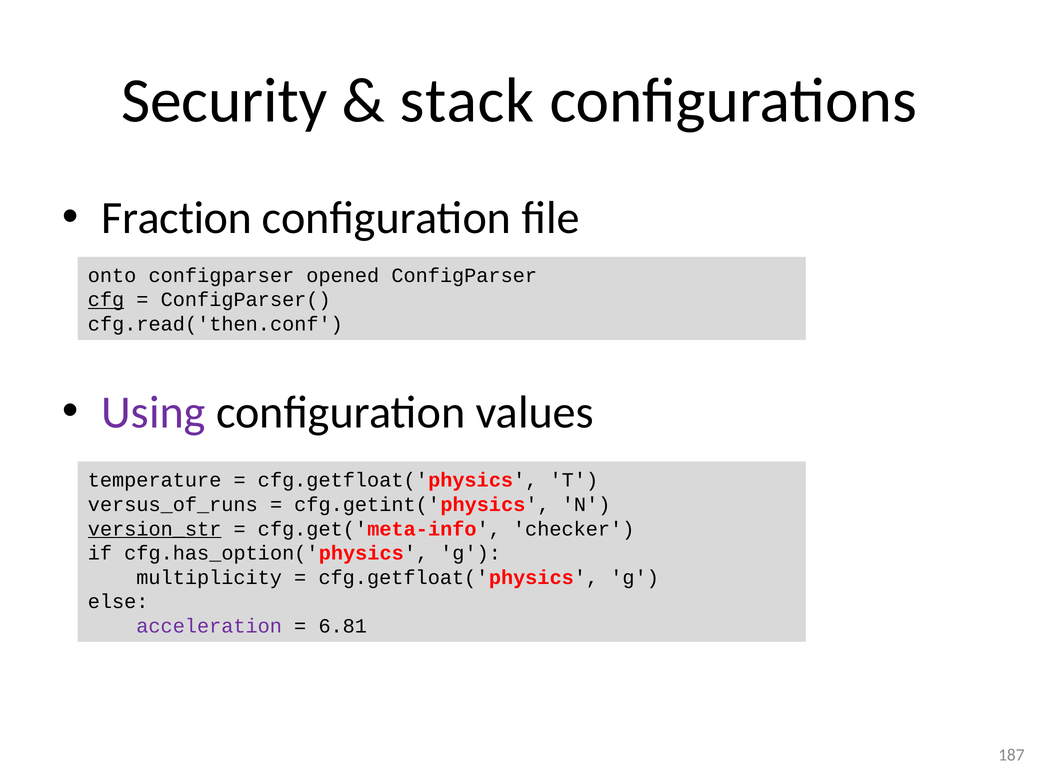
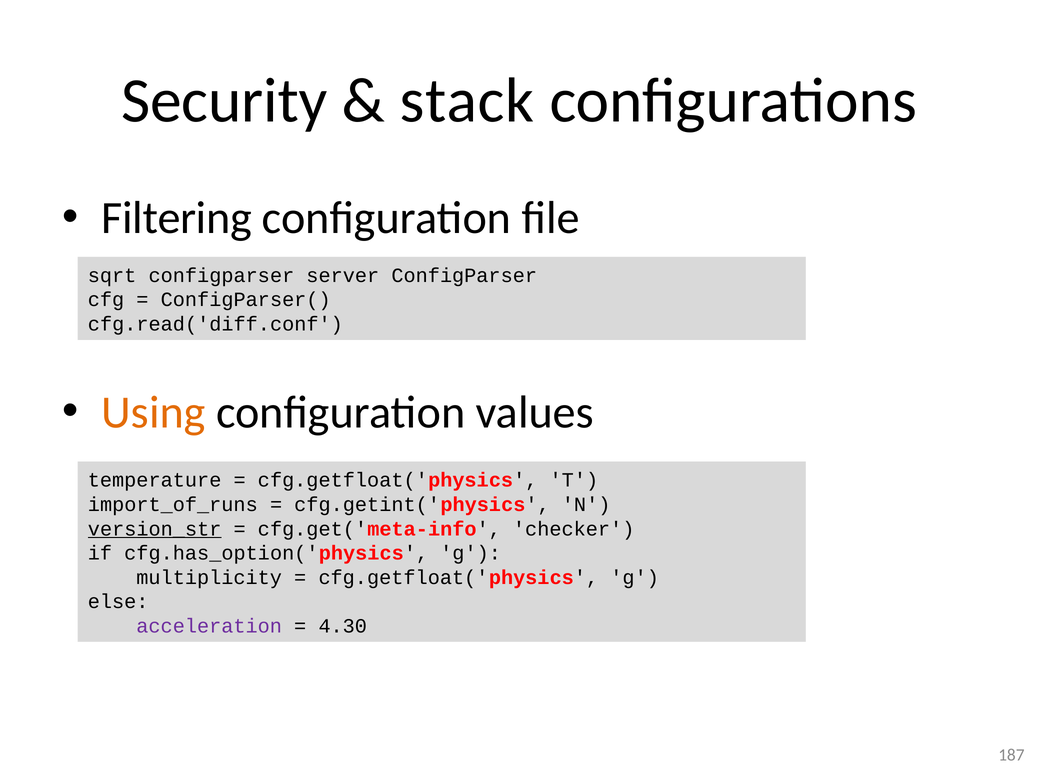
Fraction: Fraction -> Filtering
onto: onto -> sqrt
opened: opened -> server
cfg underline: present -> none
cfg.read('then.conf: cfg.read('then.conf -> cfg.read('diff.conf
Using colour: purple -> orange
versus_of_runs: versus_of_runs -> import_of_runs
6.81: 6.81 -> 4.30
